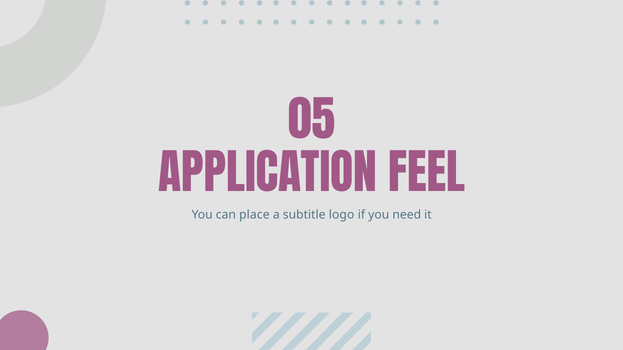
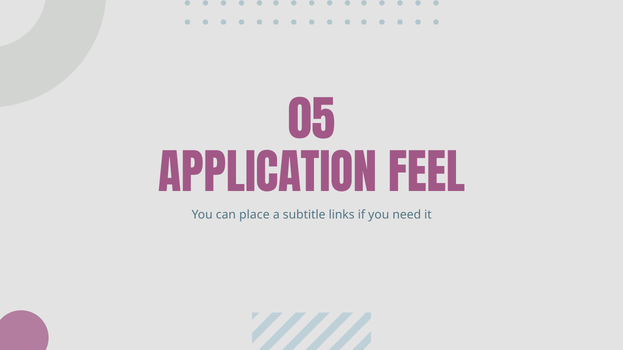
logo: logo -> links
